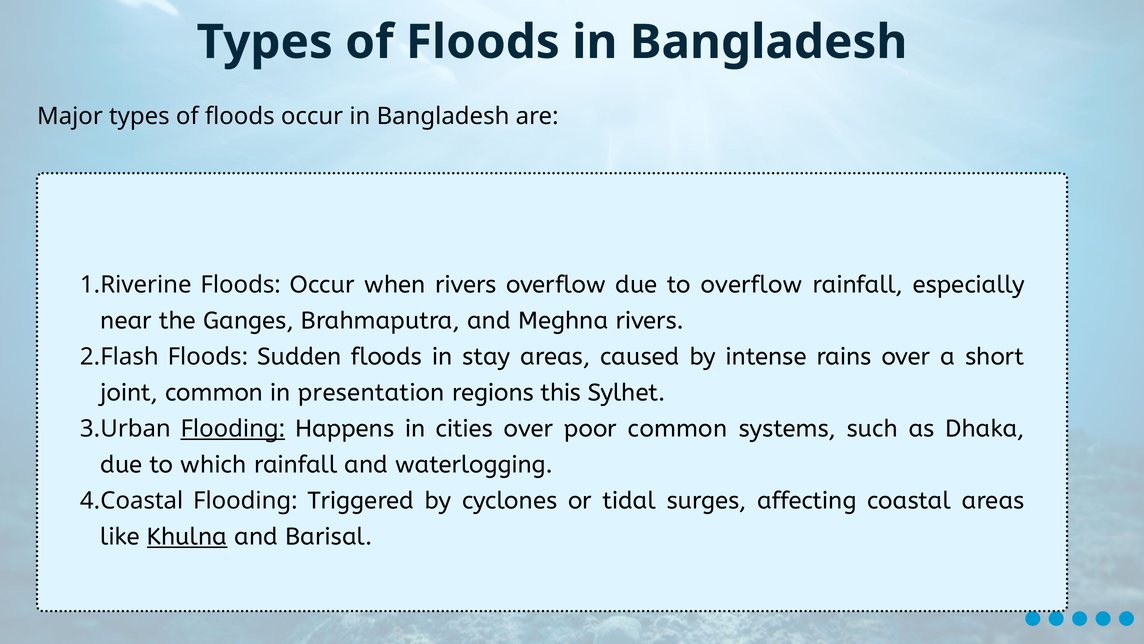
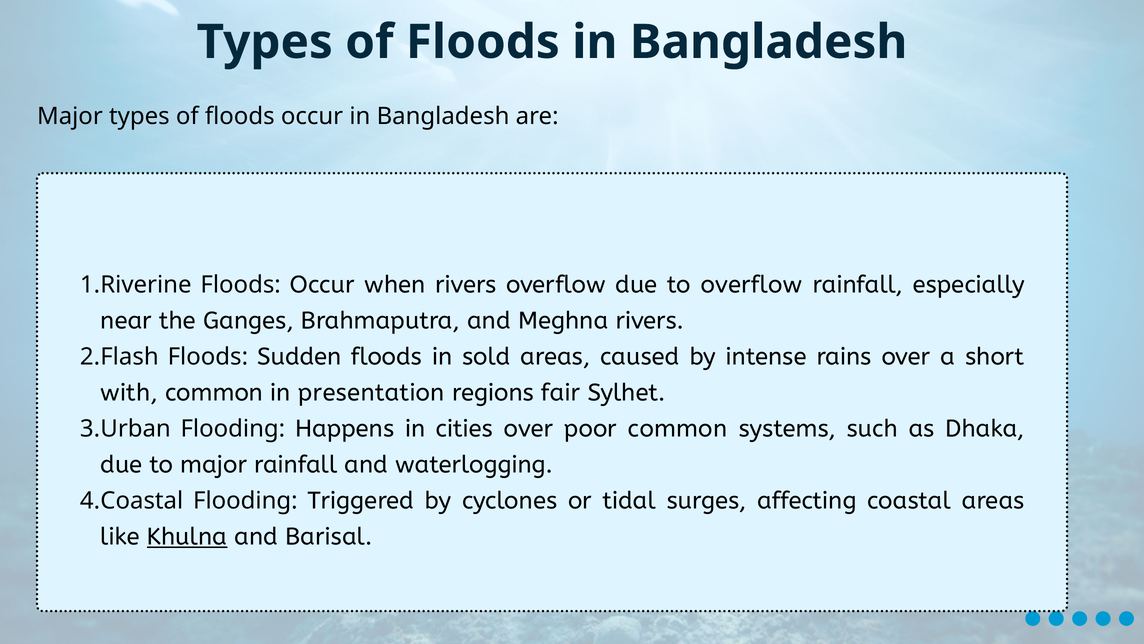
stay: stay -> sold
joint: joint -> with
this: this -> fair
Flooding at (233, 428) underline: present -> none
to which: which -> major
